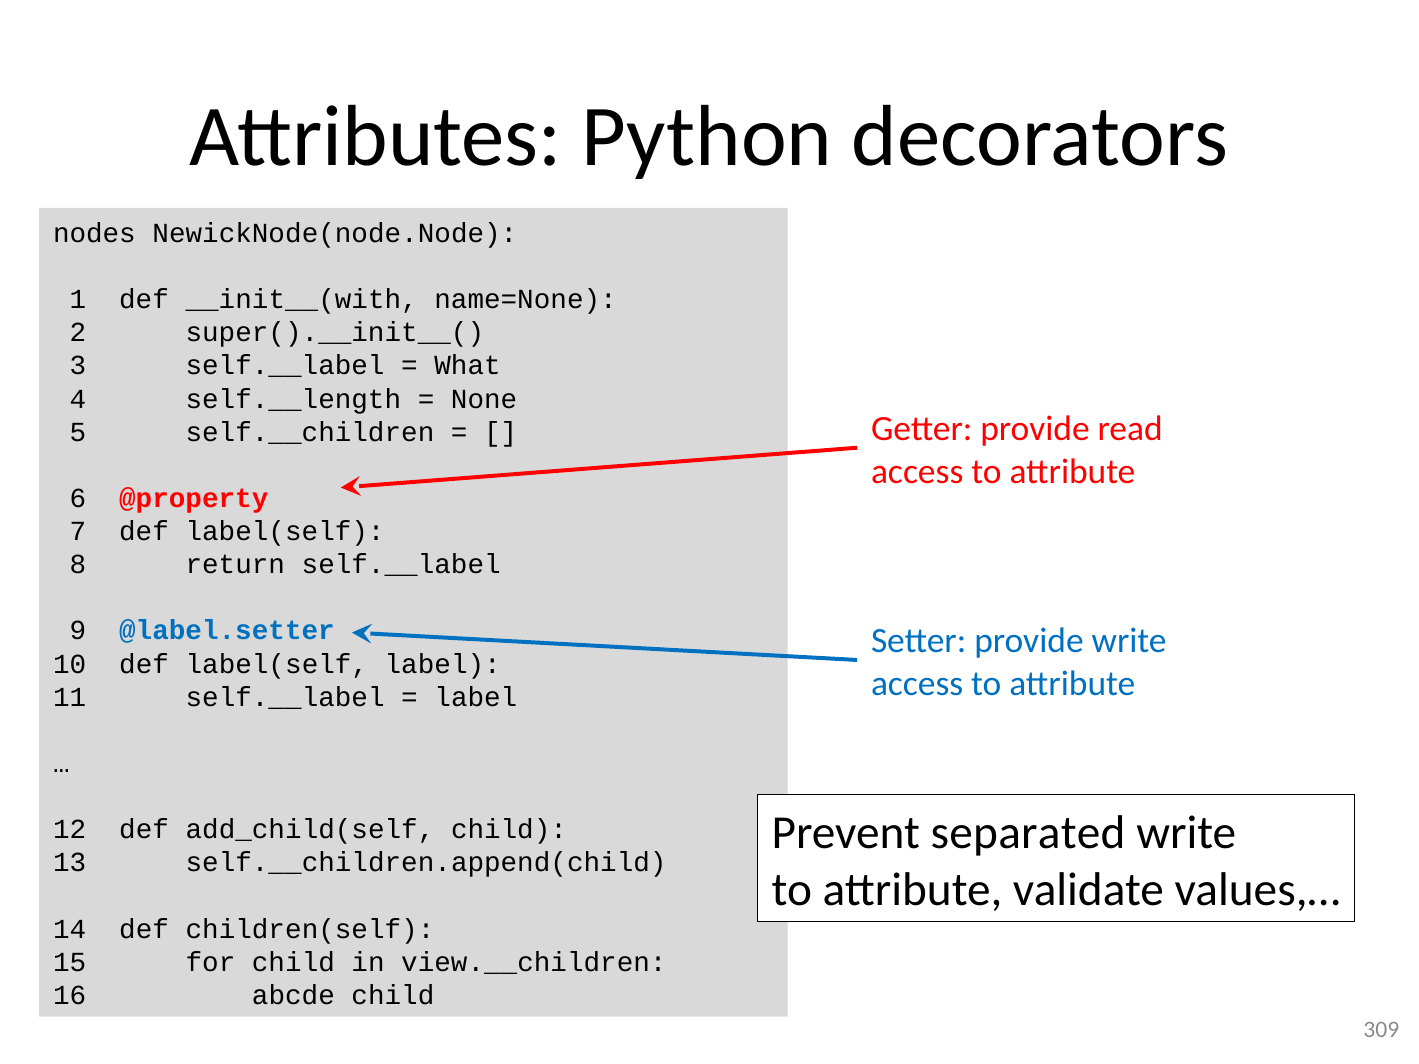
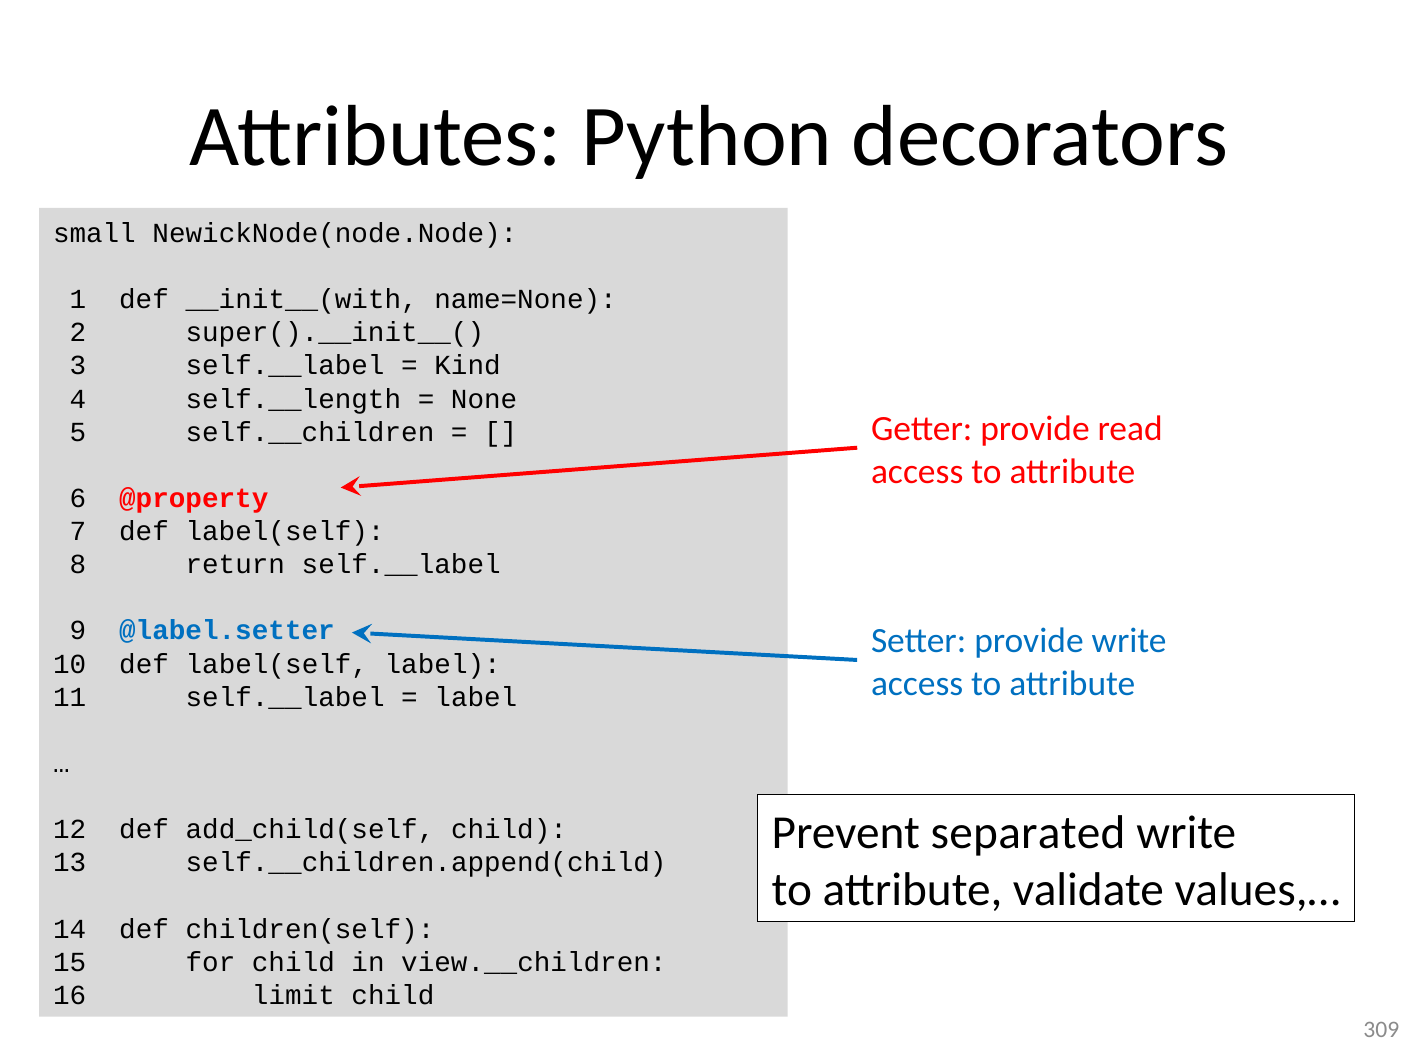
nodes: nodes -> small
What: What -> Kind
abcde: abcde -> limit
